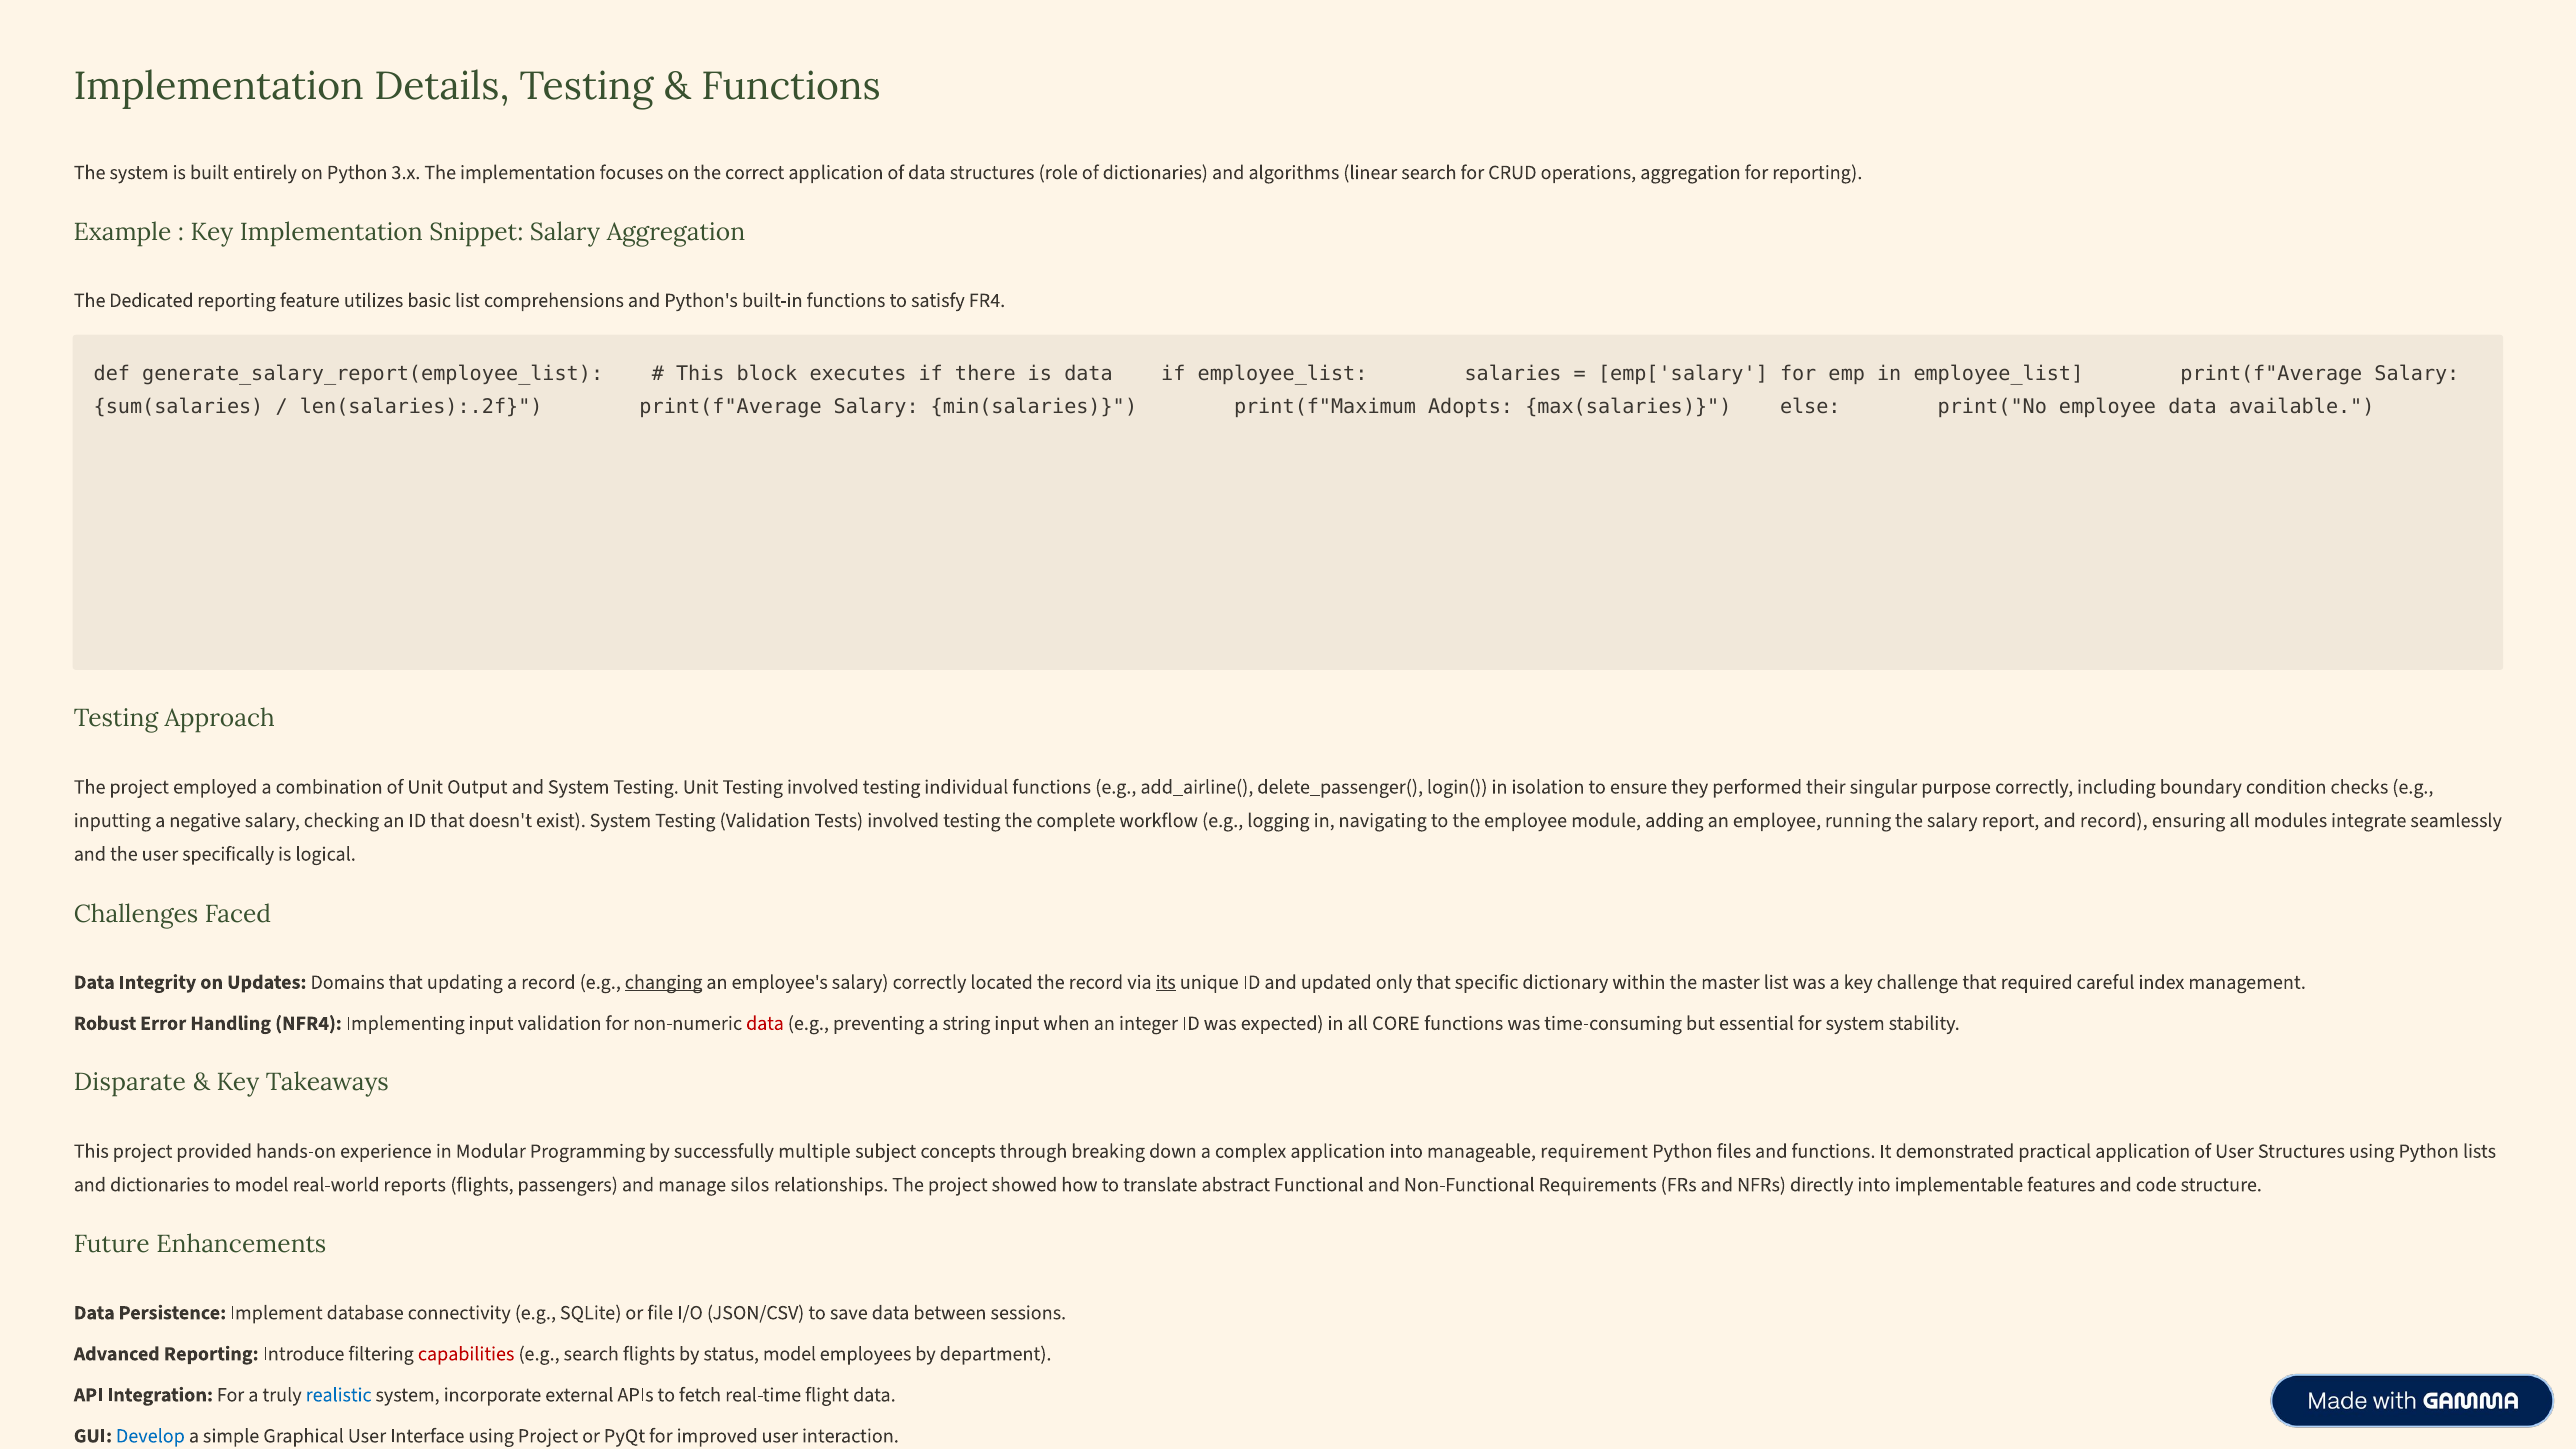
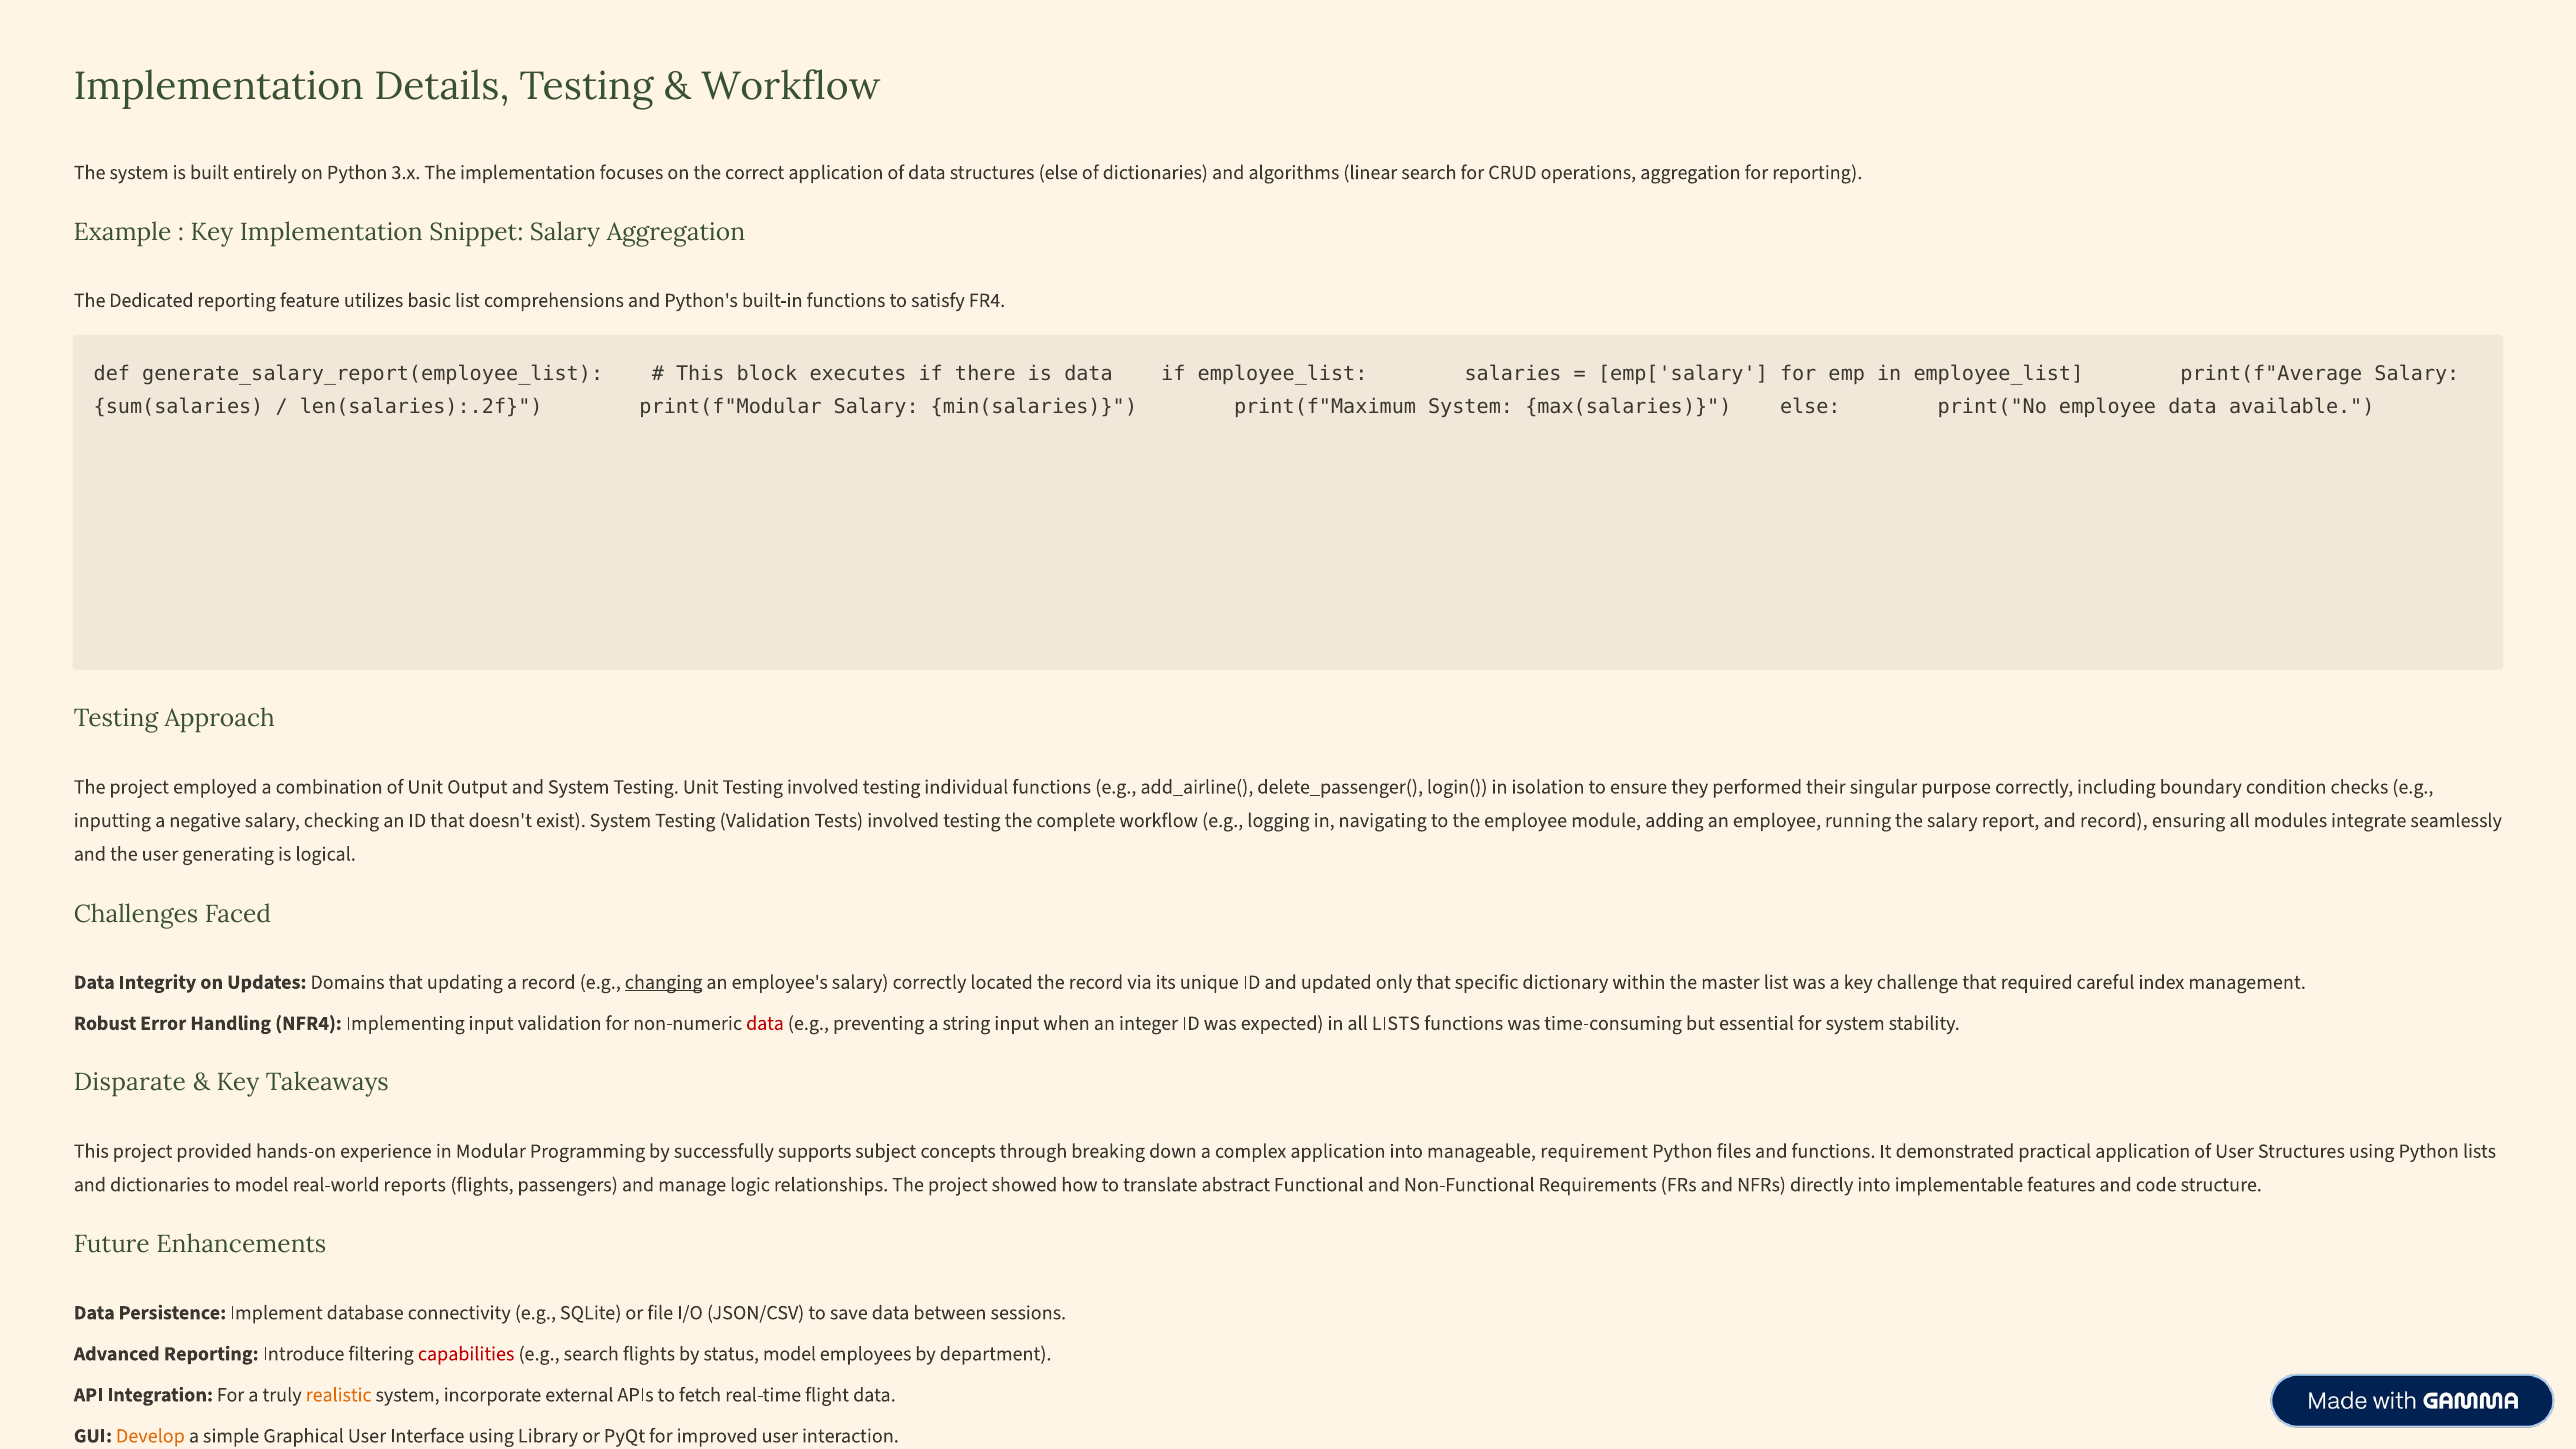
Functions at (791, 86): Functions -> Workflow
structures role: role -> else
len(salaries):.2f print(f"Average: print(f"Average -> print(f"Modular
print(f"Maximum Adopts: Adopts -> System
specifically: specifically -> generating
its underline: present -> none
all CORE: CORE -> LISTS
multiple: multiple -> supports
silos: silos -> logic
realistic colour: blue -> orange
Develop colour: blue -> orange
using Project: Project -> Library
